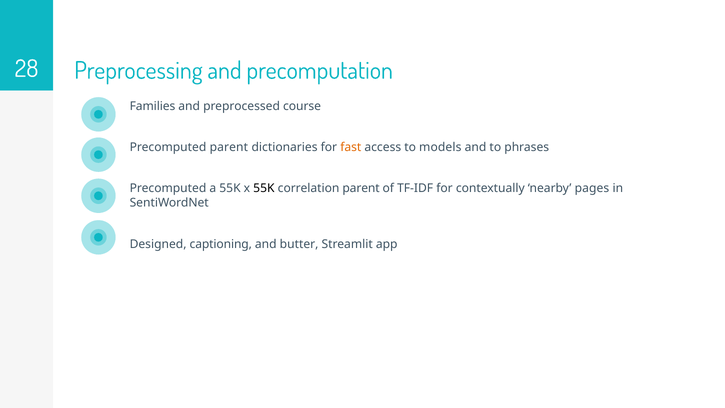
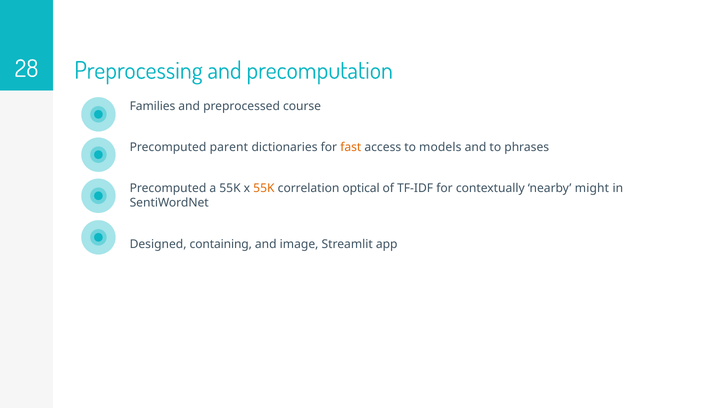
55K at (264, 188) colour: black -> orange
correlation parent: parent -> optical
pages: pages -> might
captioning: captioning -> containing
butter: butter -> image
